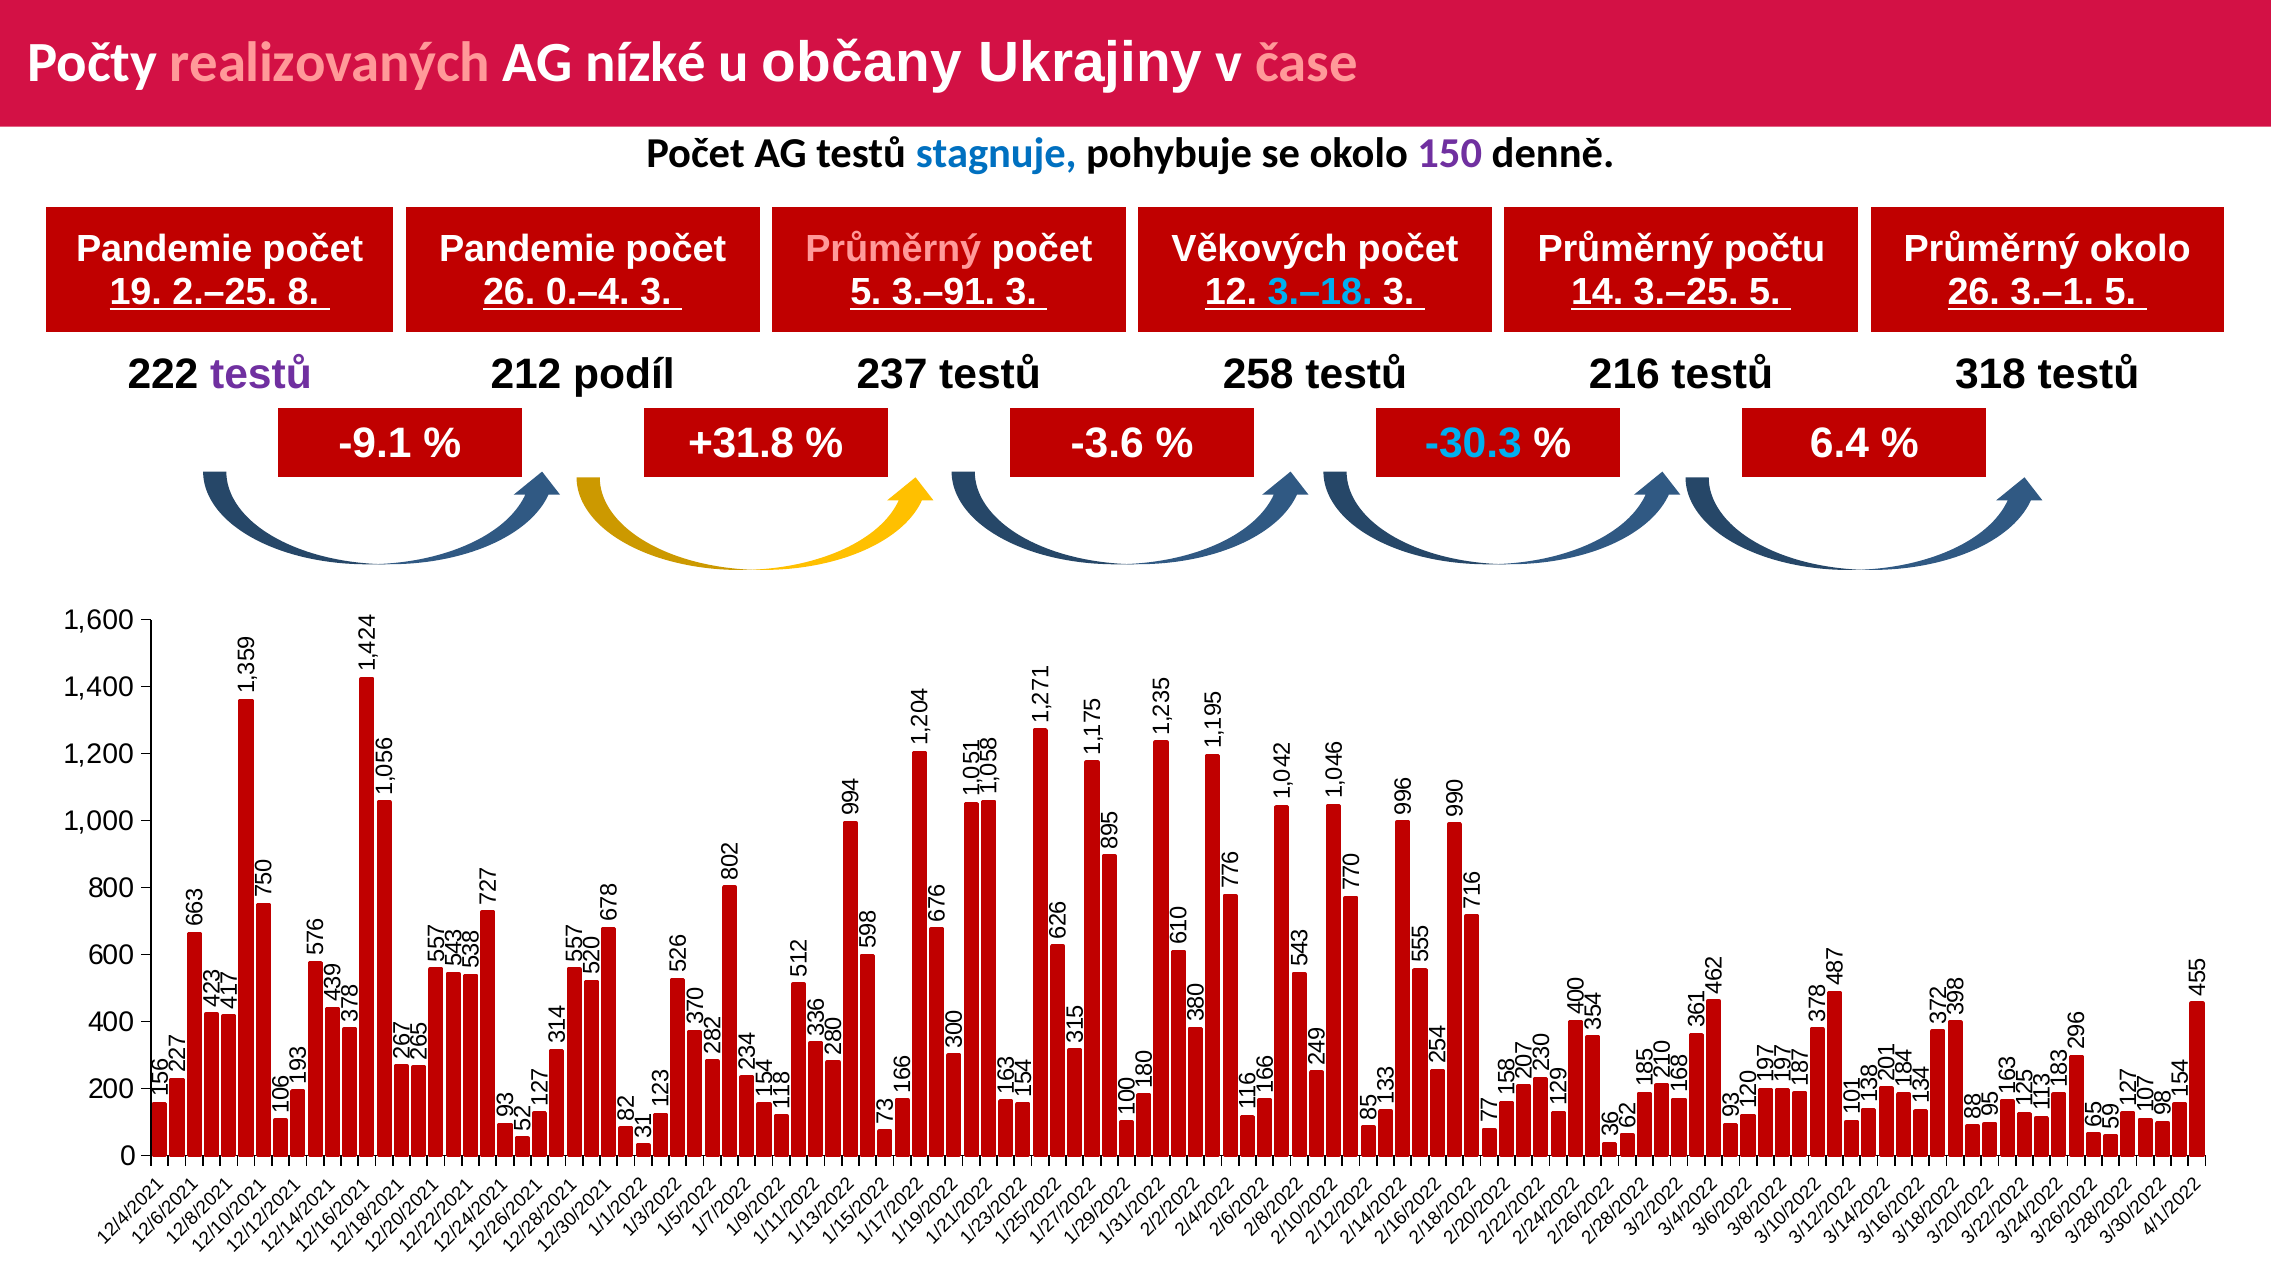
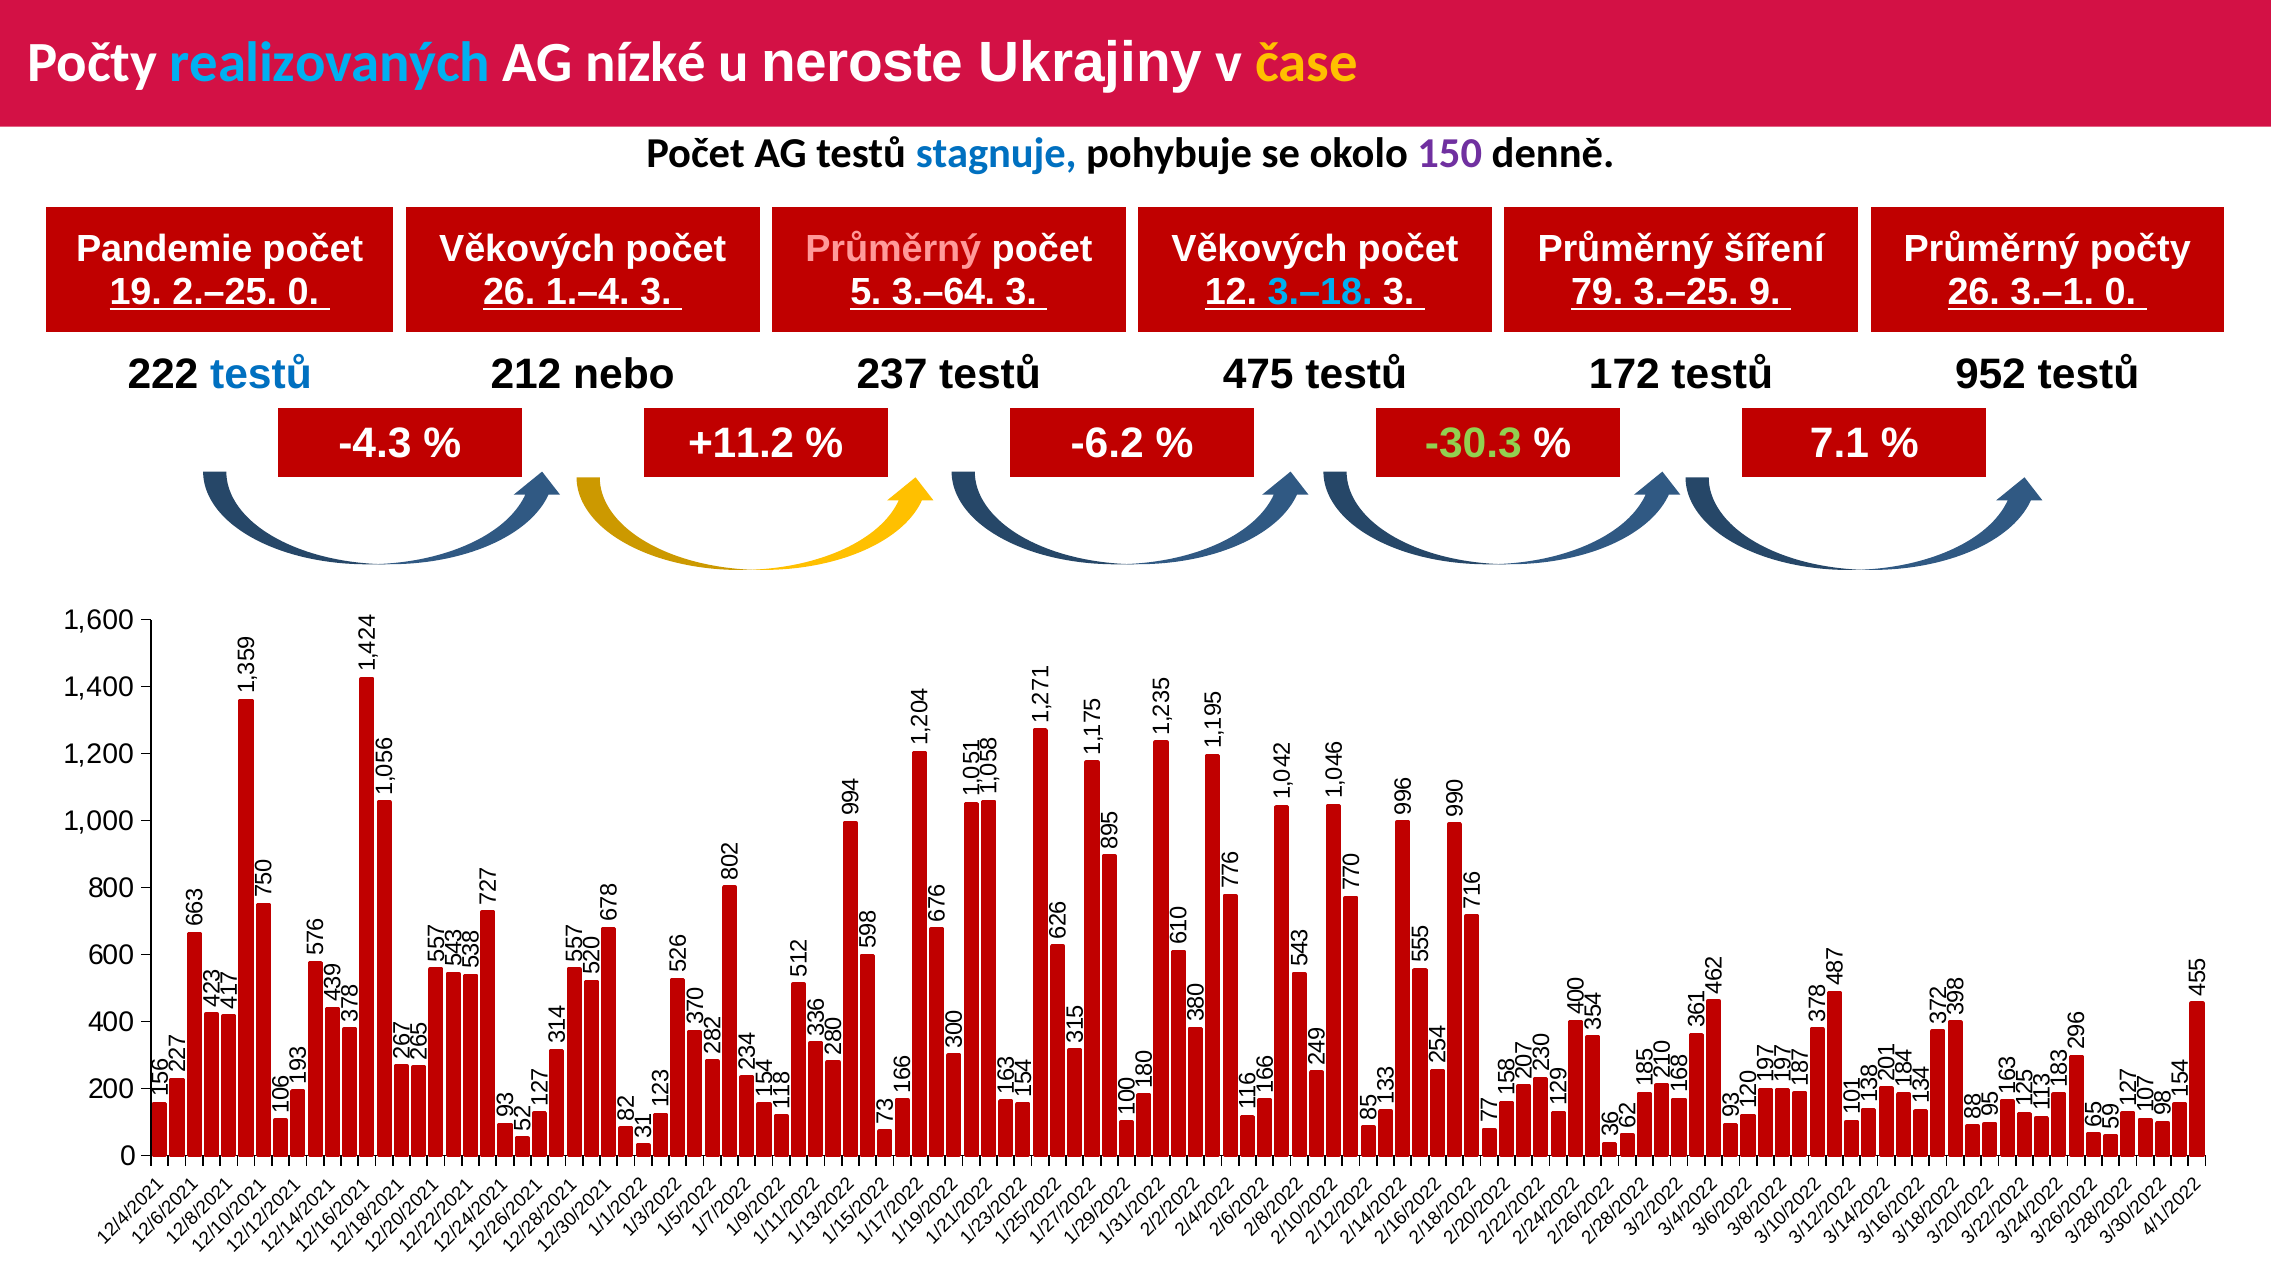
realizovaných colour: pink -> light blue
občany: občany -> neroste
čase colour: pink -> yellow
Pandemie at (527, 249): Pandemie -> Věkových
počtu: počtu -> šíření
Průměrný okolo: okolo -> počty
2.–25 8: 8 -> 0
0.–4: 0.–4 -> 1.–4
3.–91: 3.–91 -> 3.–64
14: 14 -> 79
3.–25 5: 5 -> 9
3.–1 5: 5 -> 0
testů at (261, 375) colour: purple -> blue
podíl: podíl -> nebo
258: 258 -> 475
216: 216 -> 172
318: 318 -> 952
-9.1: -9.1 -> -4.3
+31.8: +31.8 -> +11.2
-3.6: -3.6 -> -6.2
-30.3 colour: light blue -> light green
6.4: 6.4 -> 7.1
